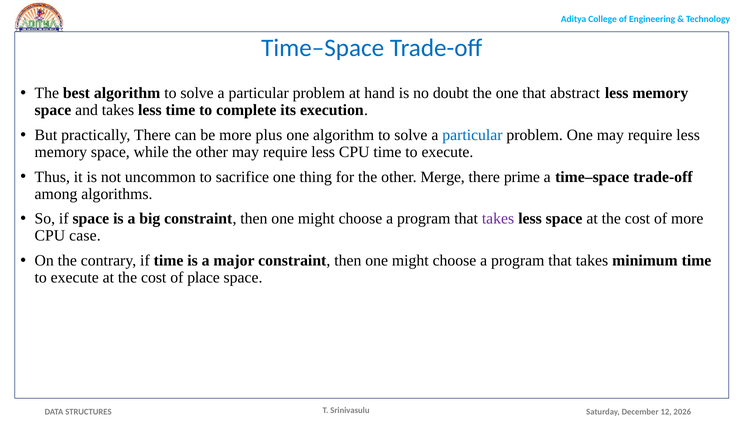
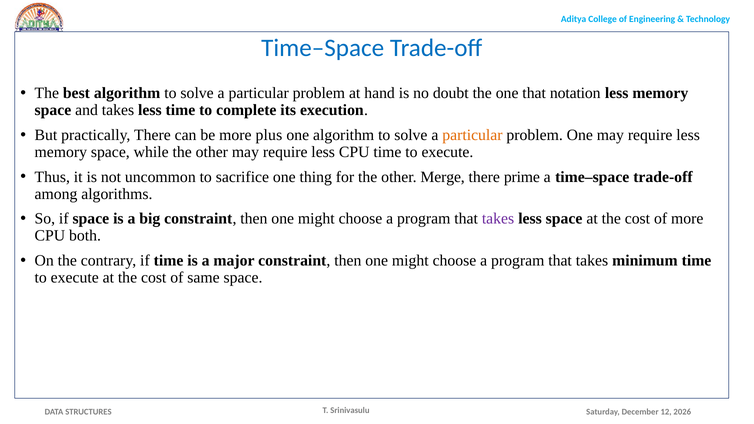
abstract: abstract -> notation
particular at (472, 135) colour: blue -> orange
case: case -> both
place: place -> same
